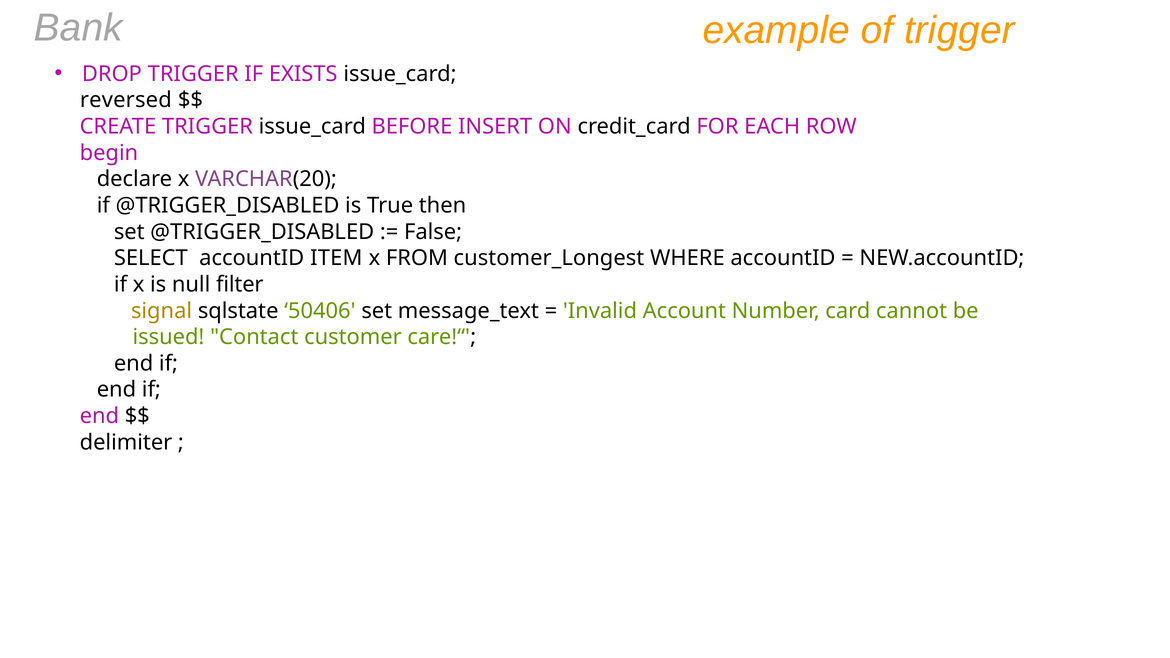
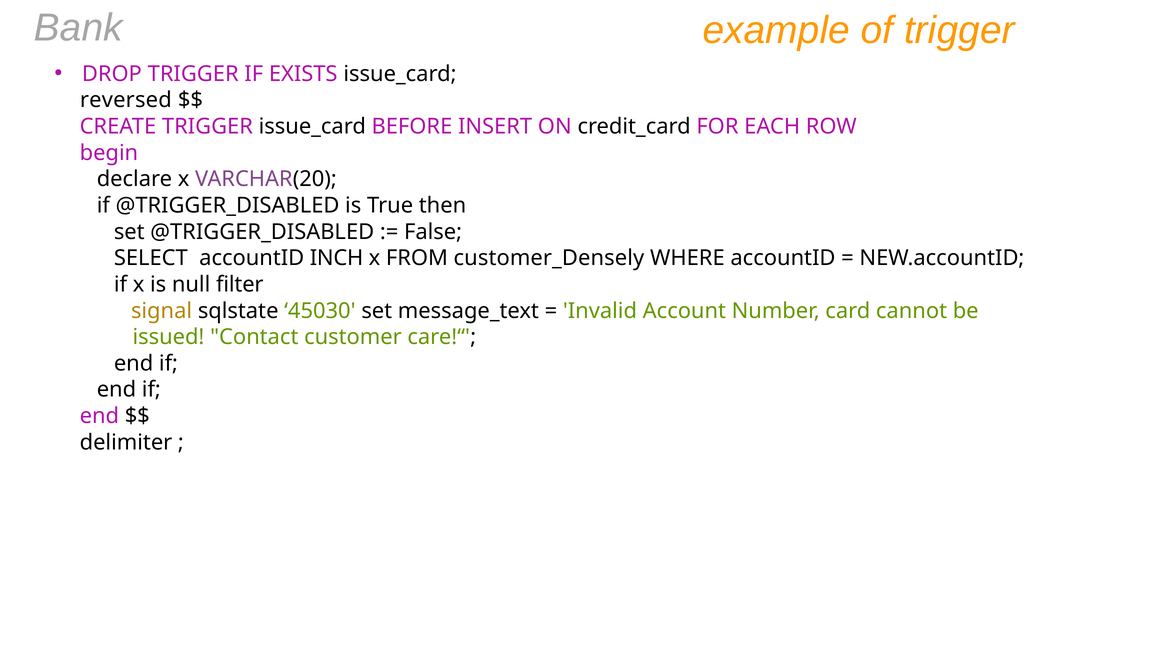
ITEM: ITEM -> INCH
customer_Longest: customer_Longest -> customer_Densely
50406: 50406 -> 45030
